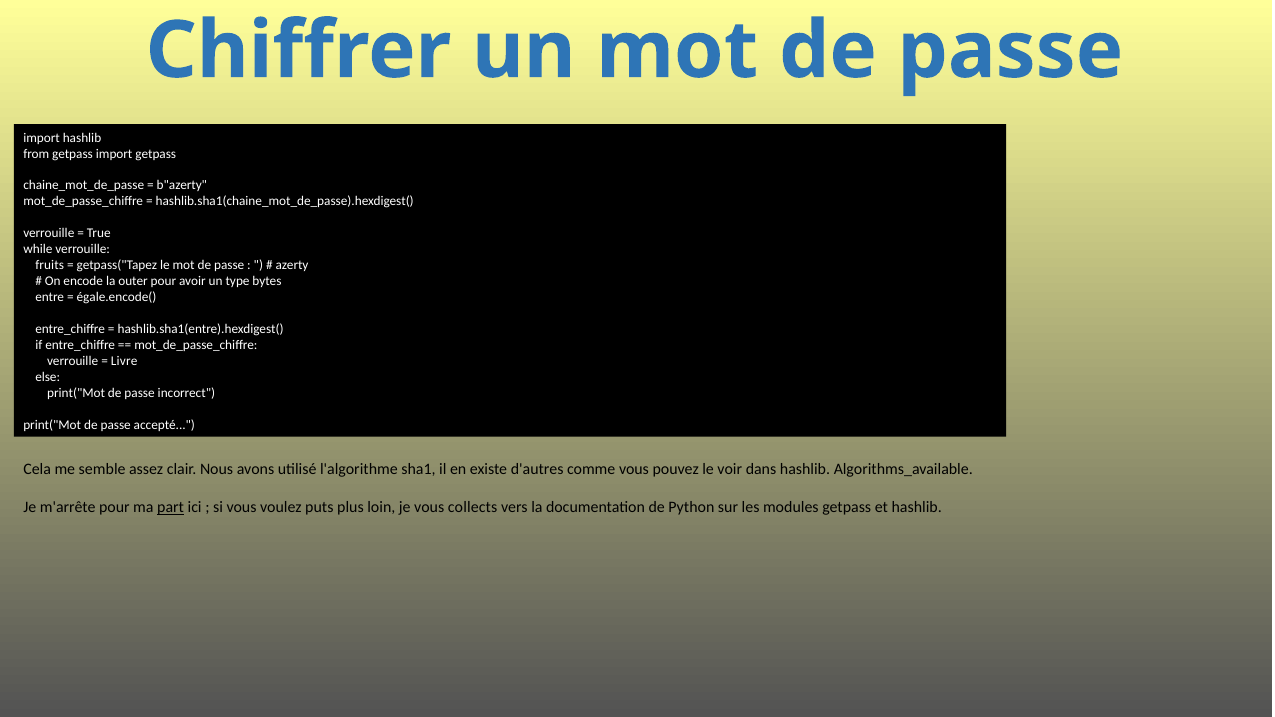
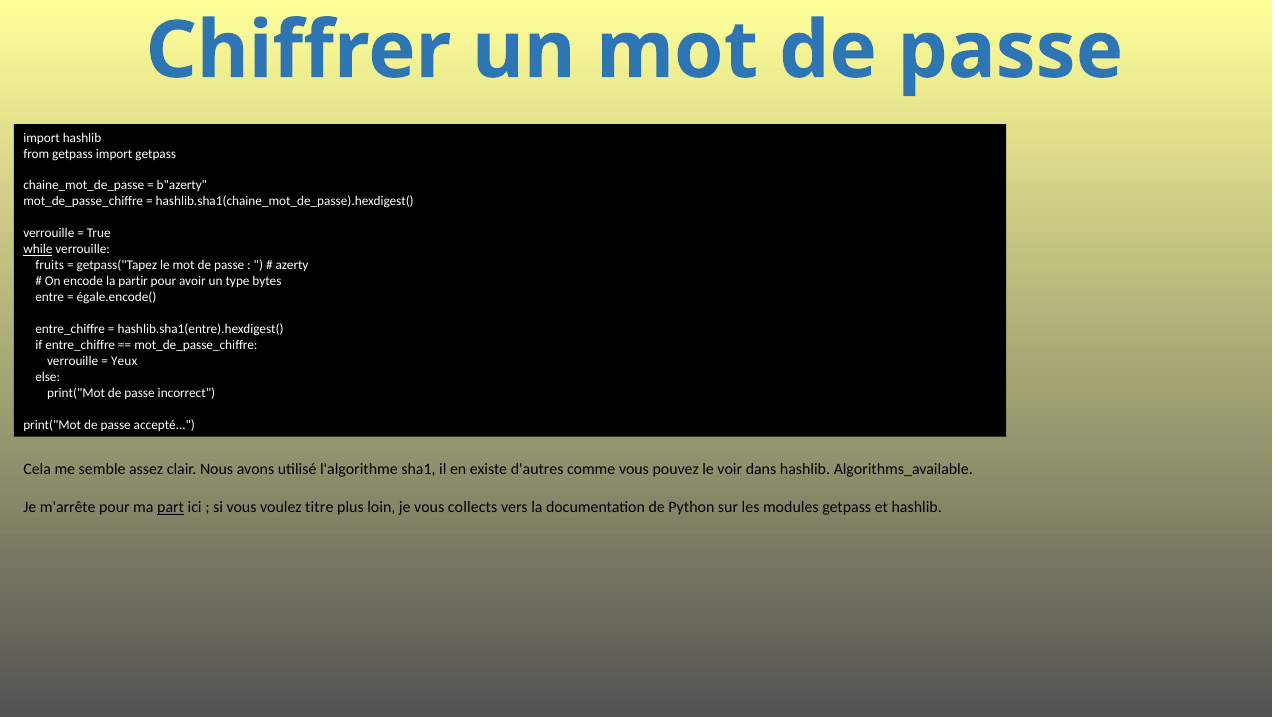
while underline: none -> present
outer: outer -> partir
Livre: Livre -> Yeux
puts: puts -> titre
